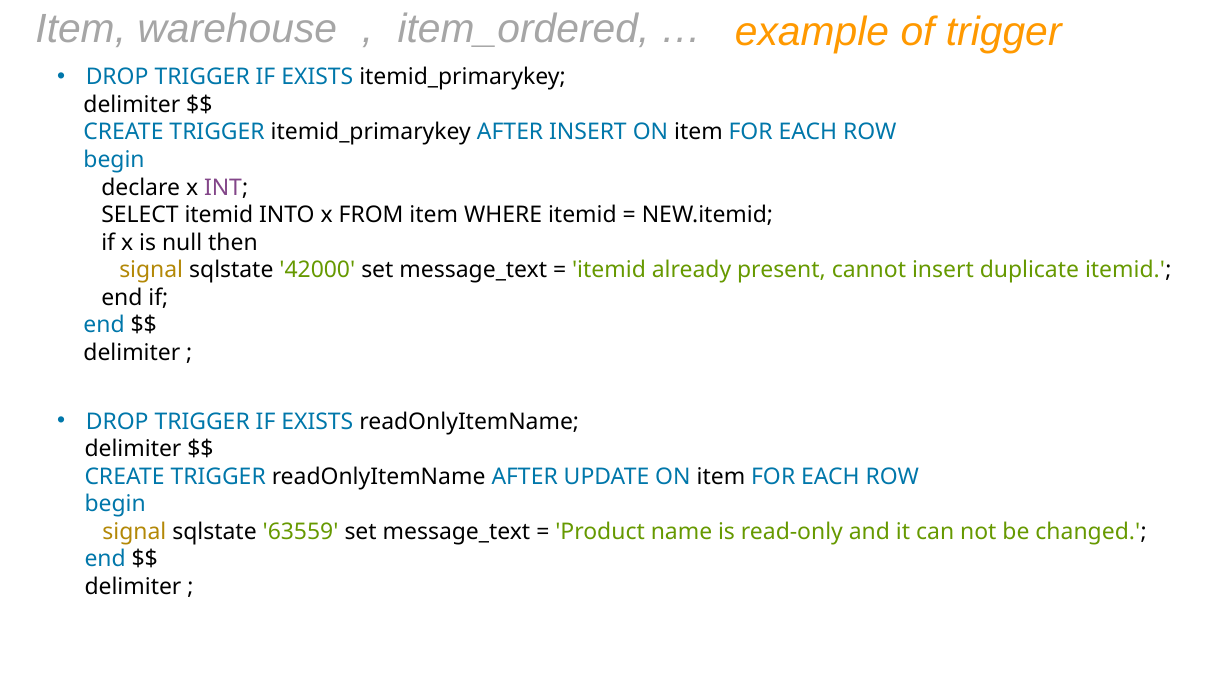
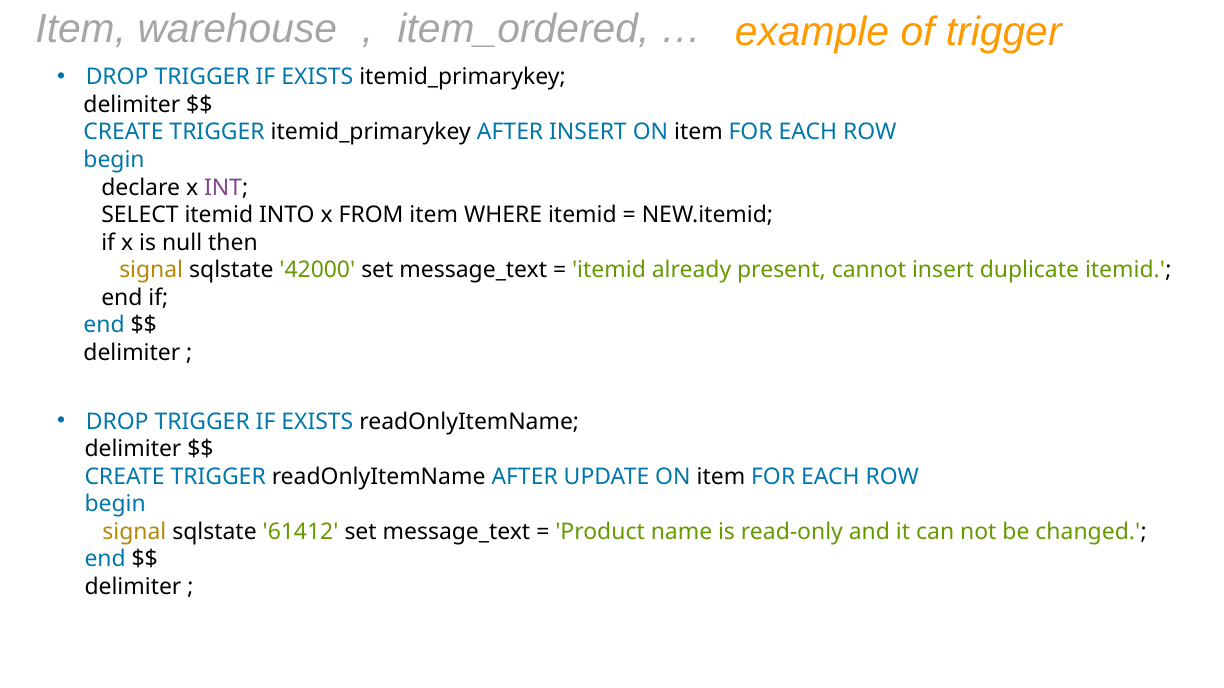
63559: 63559 -> 61412
